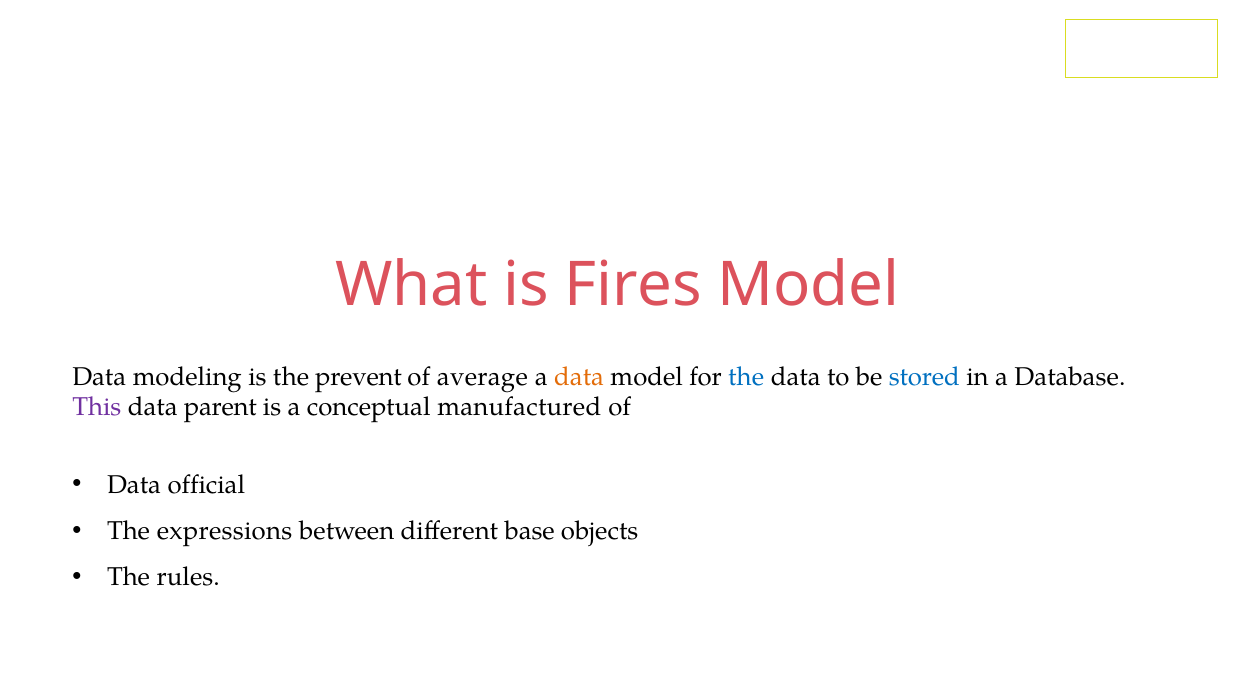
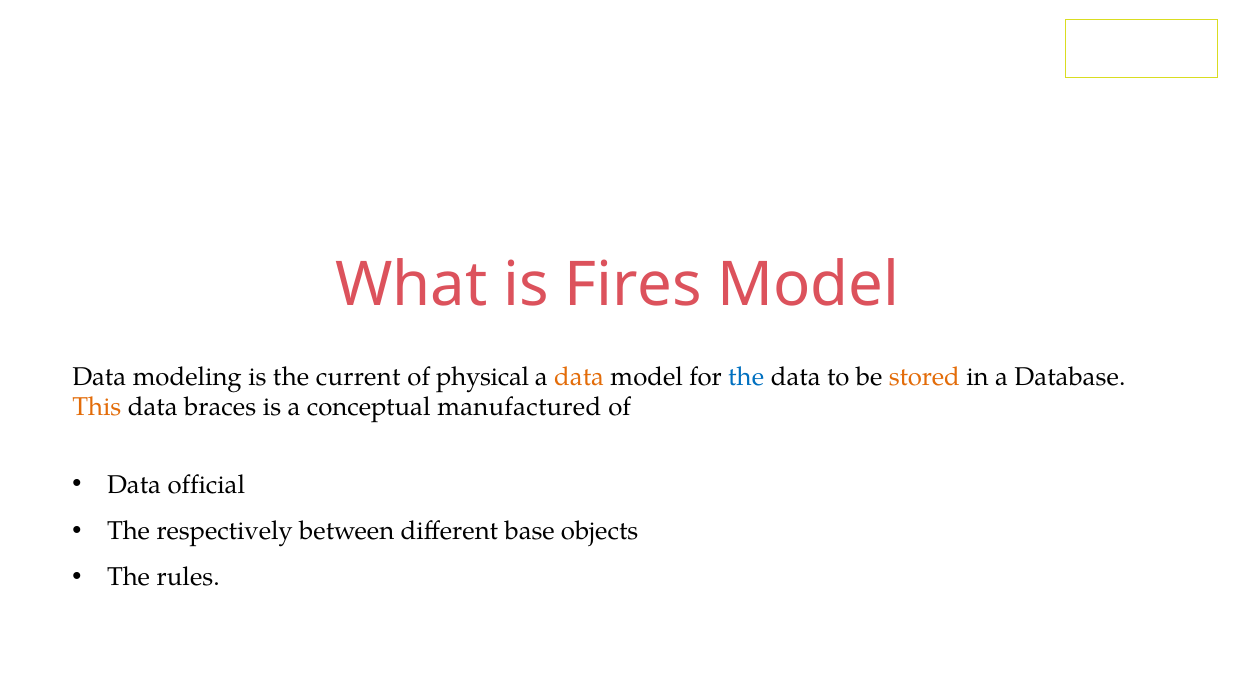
prevent: prevent -> current
average: average -> physical
stored colour: blue -> orange
This colour: purple -> orange
parent: parent -> braces
expressions: expressions -> respectively
